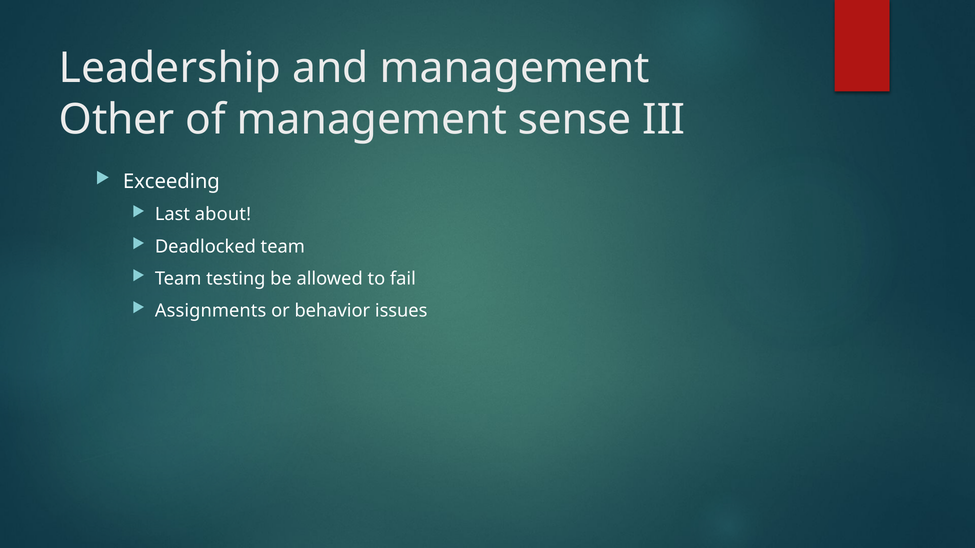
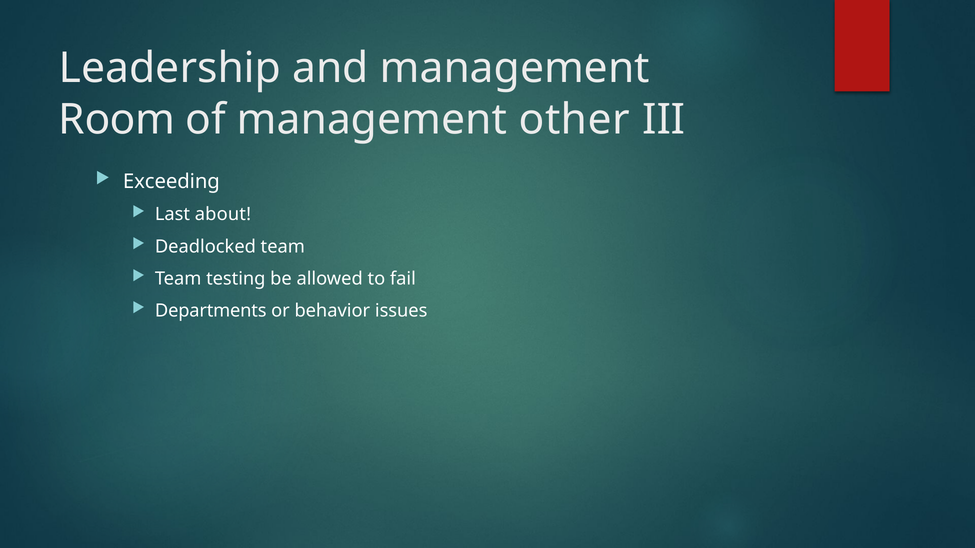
Other: Other -> Room
sense: sense -> other
Assignments: Assignments -> Departments
